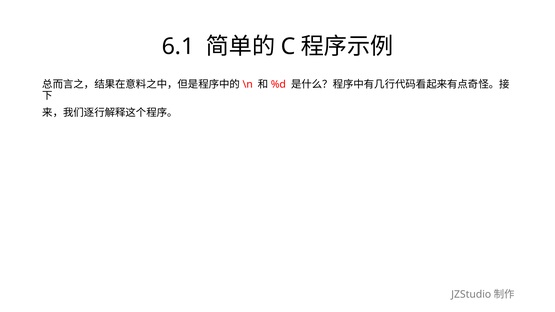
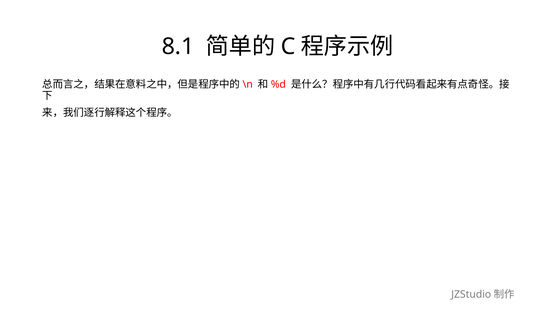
6.1: 6.1 -> 8.1
